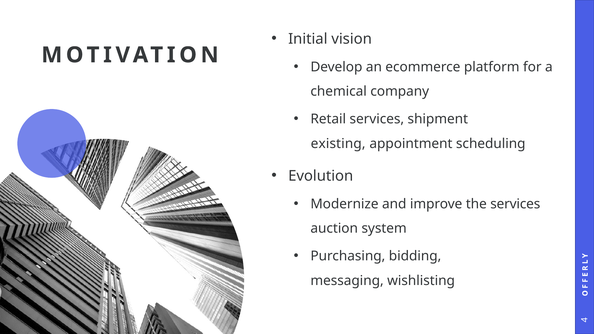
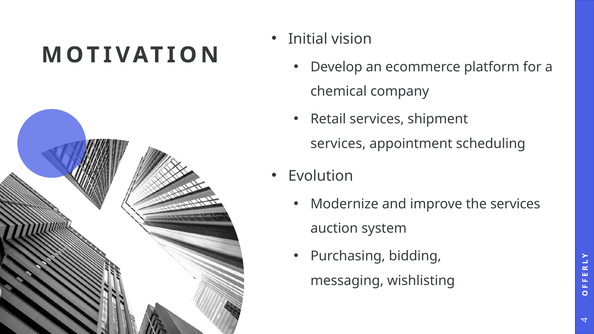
existing at (338, 144): existing -> services
